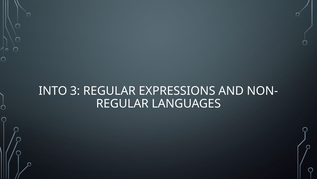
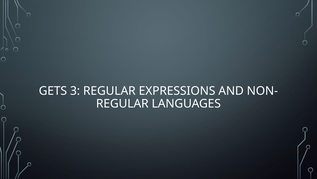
INTO: INTO -> GETS
